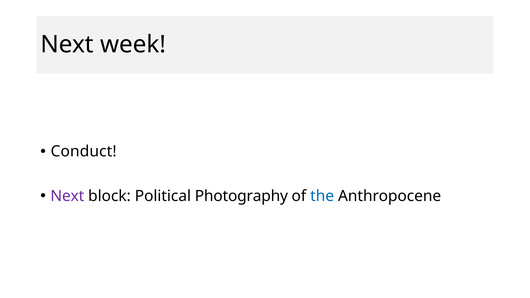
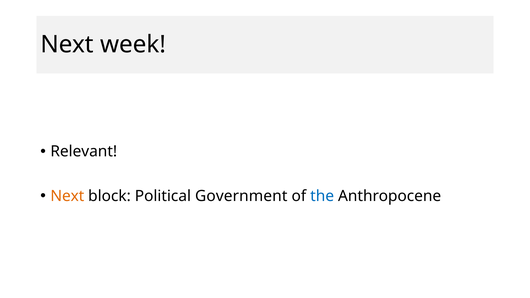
Conduct: Conduct -> Relevant
Next at (67, 196) colour: purple -> orange
Photography: Photography -> Government
